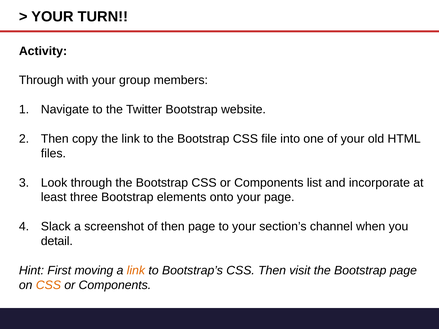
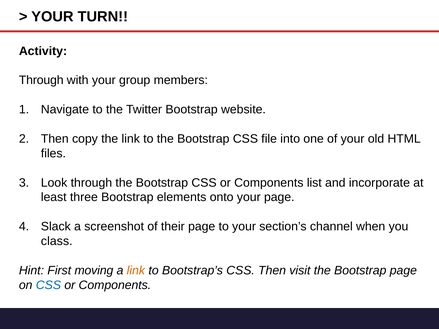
of then: then -> their
detail: detail -> class
CSS at (48, 285) colour: orange -> blue
